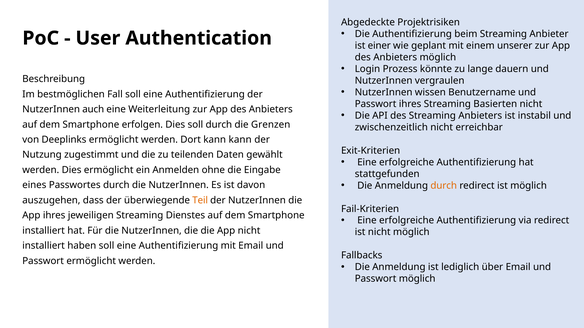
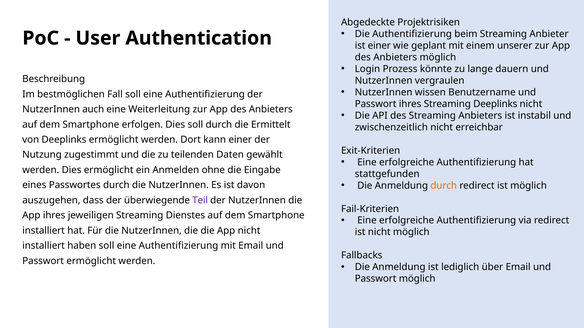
Streaming Basierten: Basierten -> Deeplinks
Grenzen: Grenzen -> Ermittelt
kann kann: kann -> einer
Teil colour: orange -> purple
